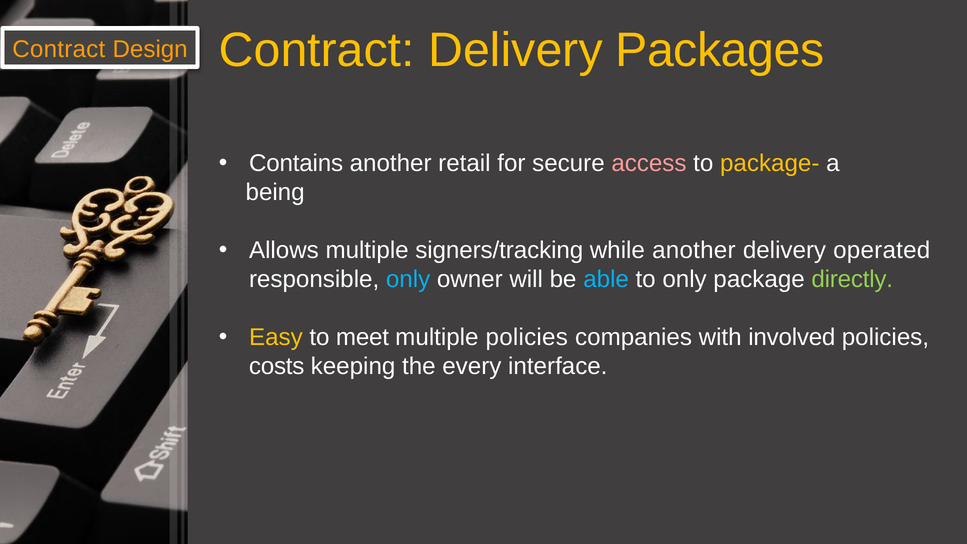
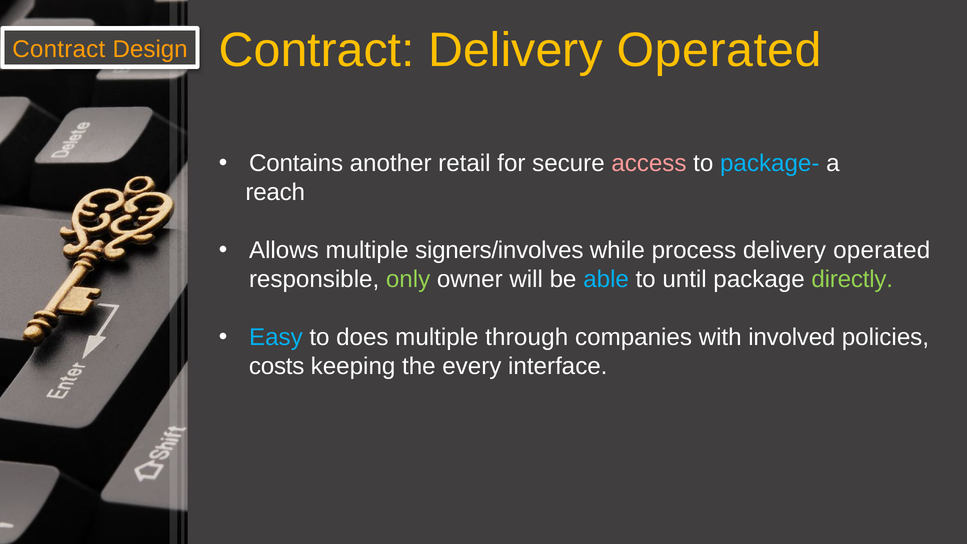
Contract Delivery Packages: Packages -> Operated
package- colour: yellow -> light blue
being: being -> reach
signers/tracking: signers/tracking -> signers/involves
while another: another -> process
only at (408, 279) colour: light blue -> light green
to only: only -> until
Easy colour: yellow -> light blue
meet: meet -> does
multiple policies: policies -> through
